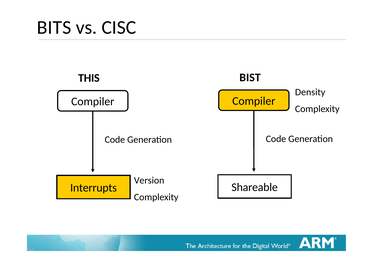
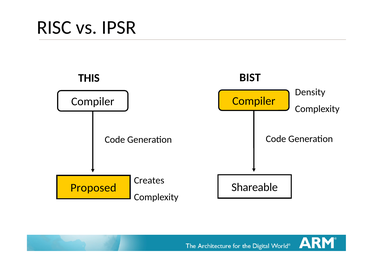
BITS: BITS -> RISC
CISC: CISC -> IPSR
Version: Version -> Creates
Interrupts: Interrupts -> Proposed
